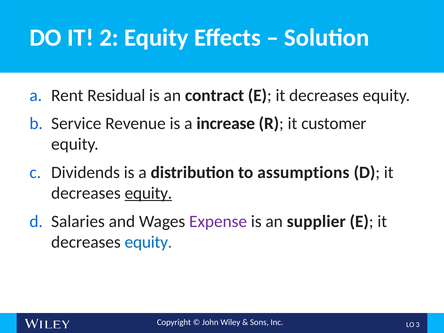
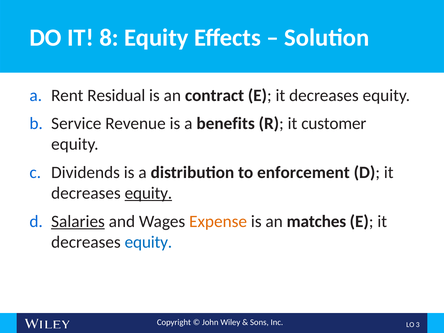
2: 2 -> 8
increase: increase -> benefits
assumptions: assumptions -> enforcement
Salaries underline: none -> present
Expense colour: purple -> orange
supplier: supplier -> matches
